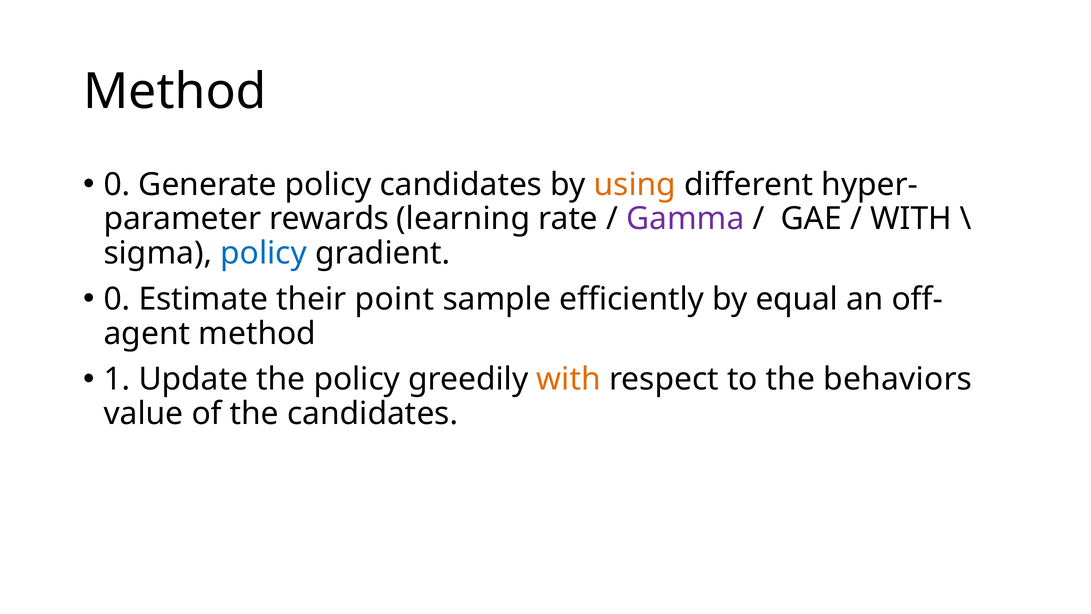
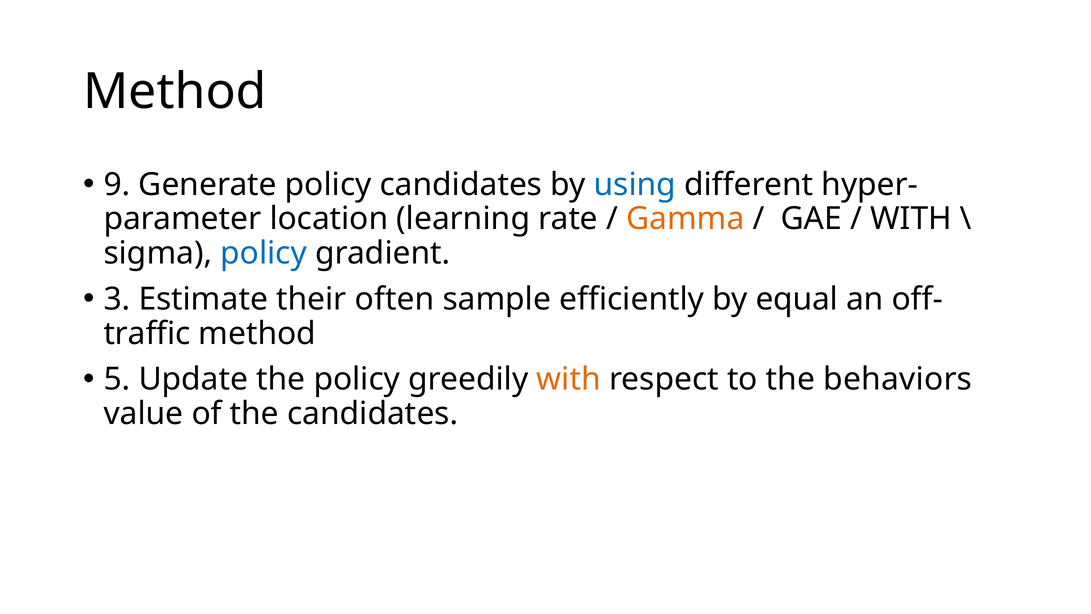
0 at (117, 184): 0 -> 9
using colour: orange -> blue
rewards: rewards -> location
Gamma colour: purple -> orange
0 at (117, 299): 0 -> 3
point: point -> often
agent: agent -> traffic
1: 1 -> 5
